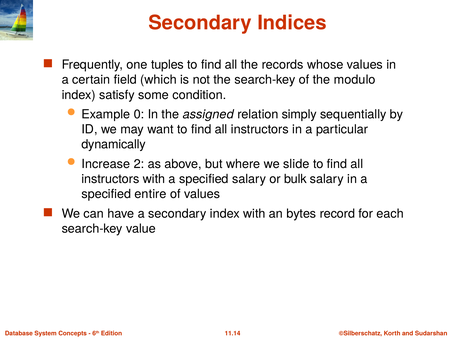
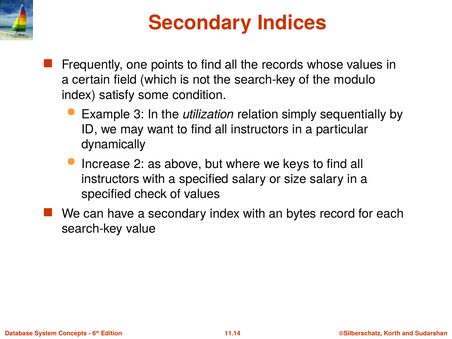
tuples: tuples -> points
0: 0 -> 3
assigned: assigned -> utilization
slide: slide -> keys
bulk: bulk -> size
entire: entire -> check
